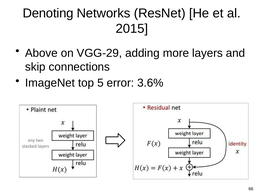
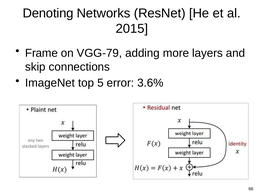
Above: Above -> Frame
VGG-29: VGG-29 -> VGG-79
